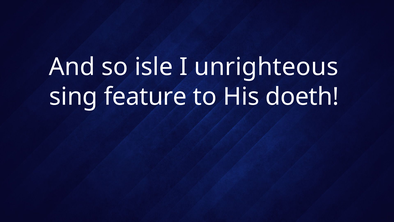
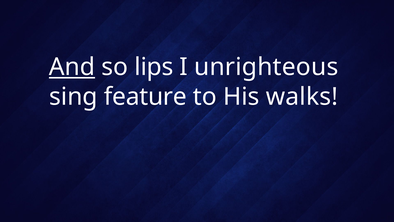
And underline: none -> present
isle: isle -> lips
doeth: doeth -> walks
